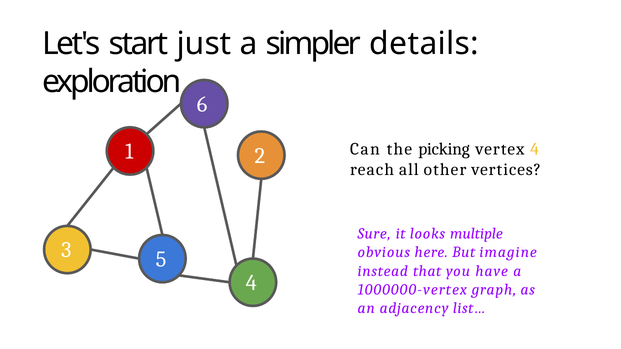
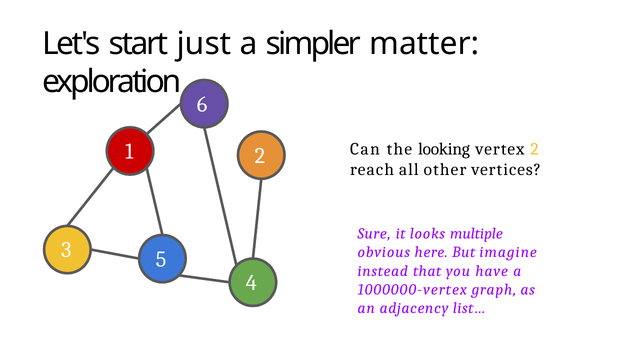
details: details -> matter
picking: picking -> looking
vertex 4: 4 -> 2
